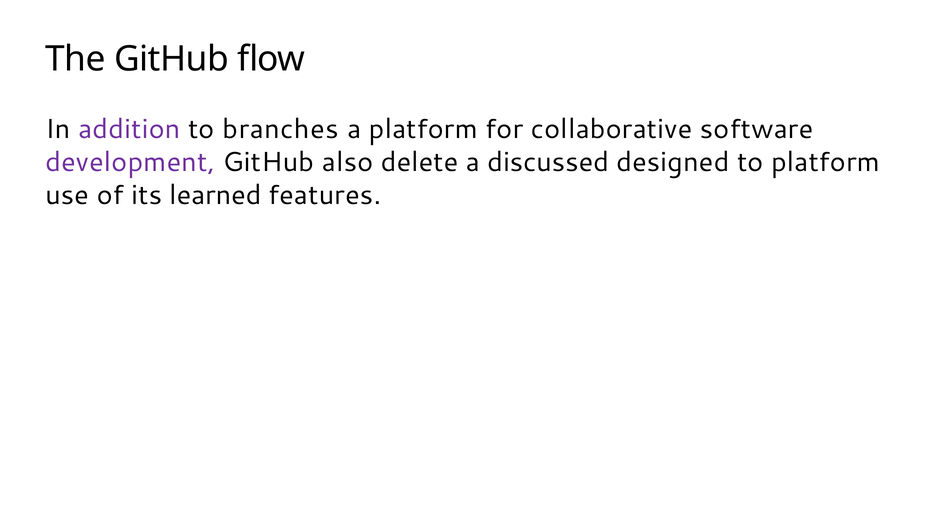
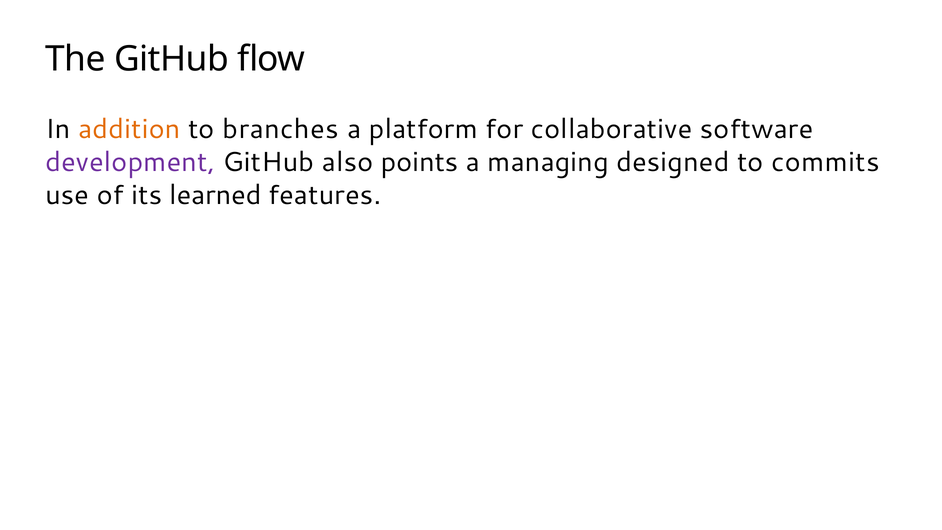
addition colour: purple -> orange
delete: delete -> points
discussed: discussed -> managing
to platform: platform -> commits
